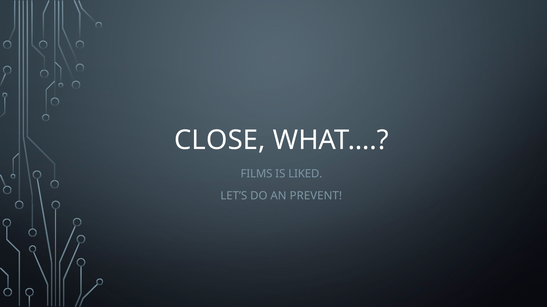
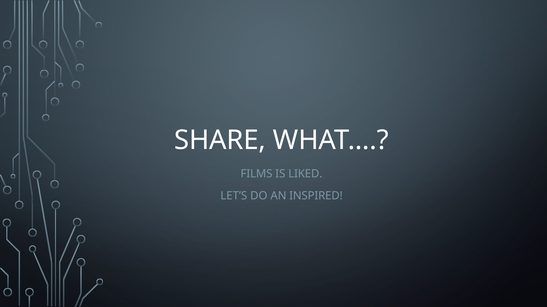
CLOSE: CLOSE -> SHARE
PREVENT: PREVENT -> INSPIRED
